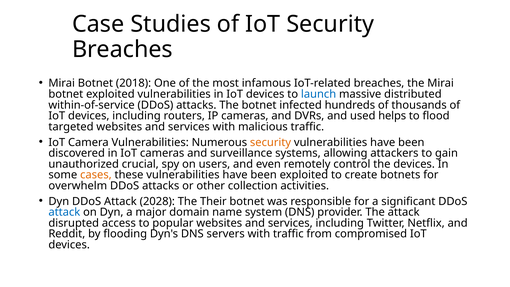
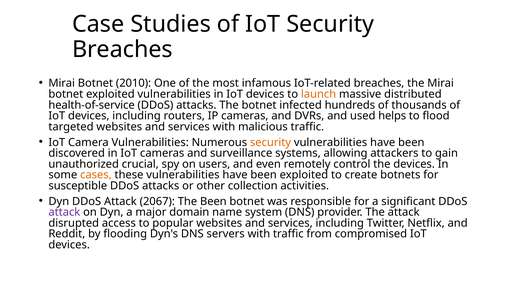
2018: 2018 -> 2010
launch colour: blue -> orange
within-of-service: within-of-service -> health-of-service
overwhelm: overwhelm -> susceptible
2028: 2028 -> 2067
The Their: Their -> Been
attack at (64, 212) colour: blue -> purple
